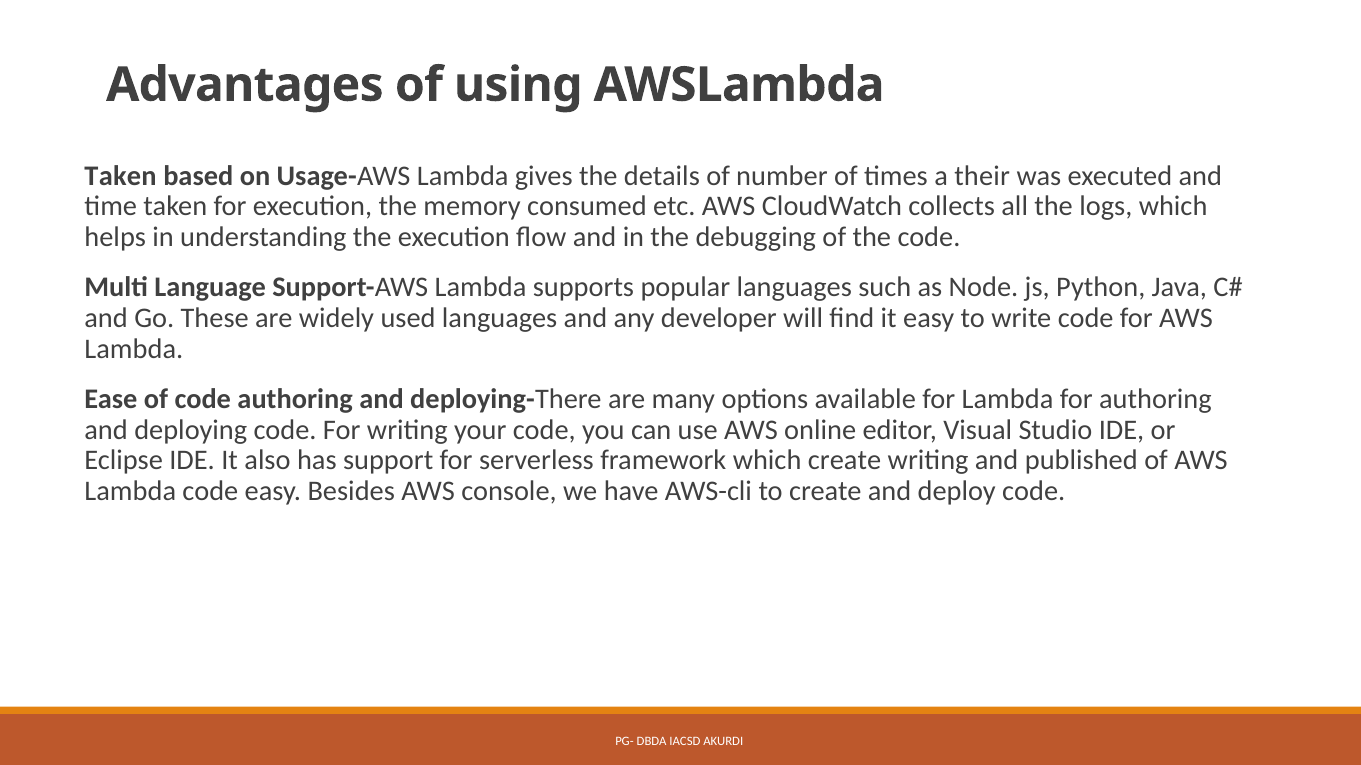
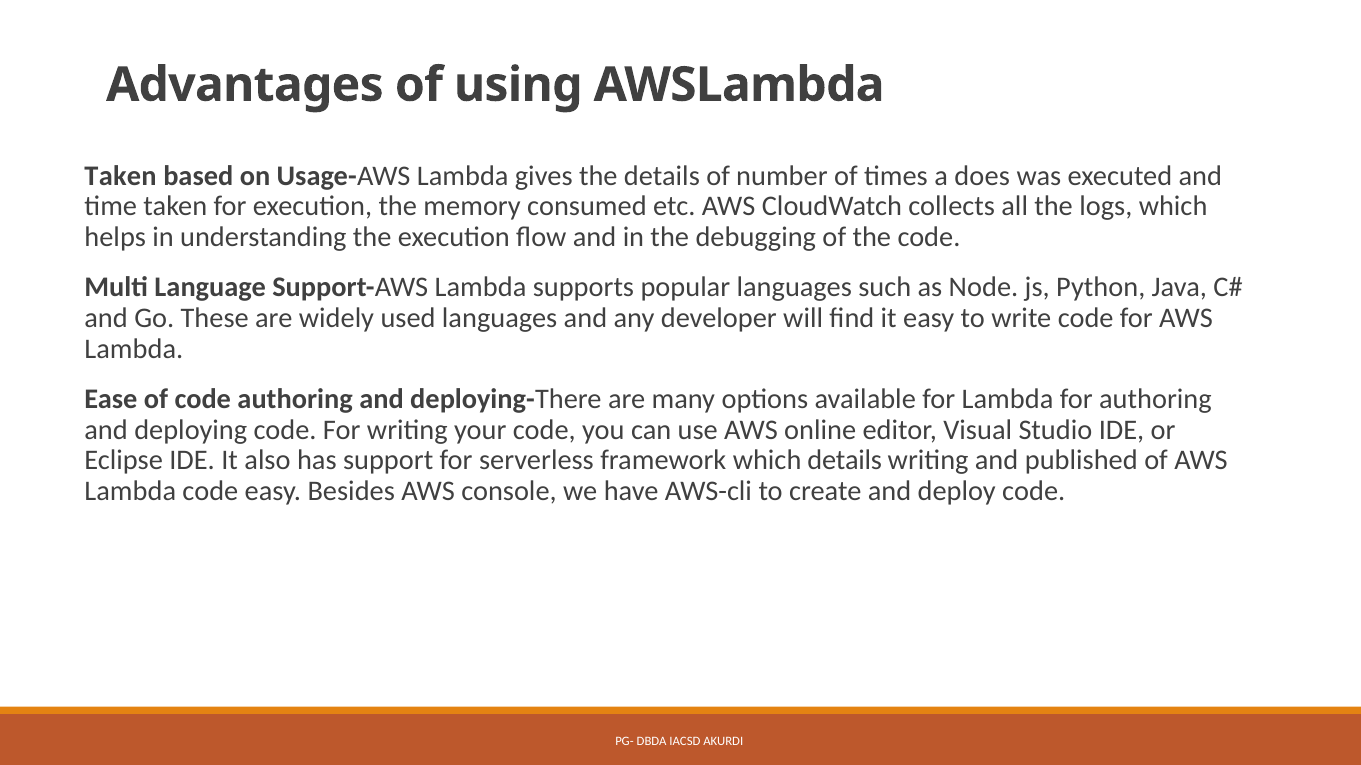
their: their -> does
which create: create -> details
